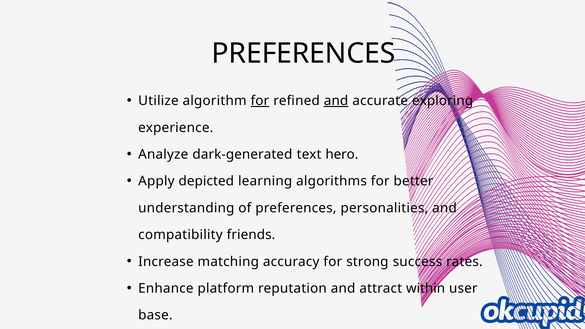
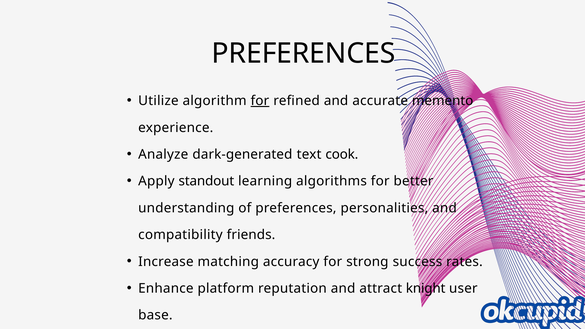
and at (336, 101) underline: present -> none
exploring: exploring -> memento
hero: hero -> cook
depicted: depicted -> standout
within: within -> knight
